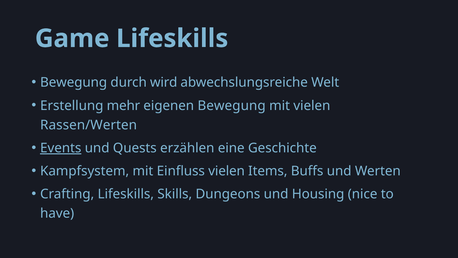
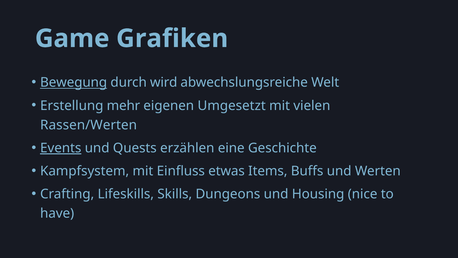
Game Lifeskills: Lifeskills -> Grafiken
Bewegung at (74, 82) underline: none -> present
eigenen Bewegung: Bewegung -> Umgesetzt
Einfluss vielen: vielen -> etwas
